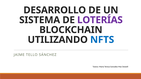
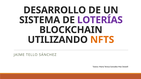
NFTS colour: blue -> orange
